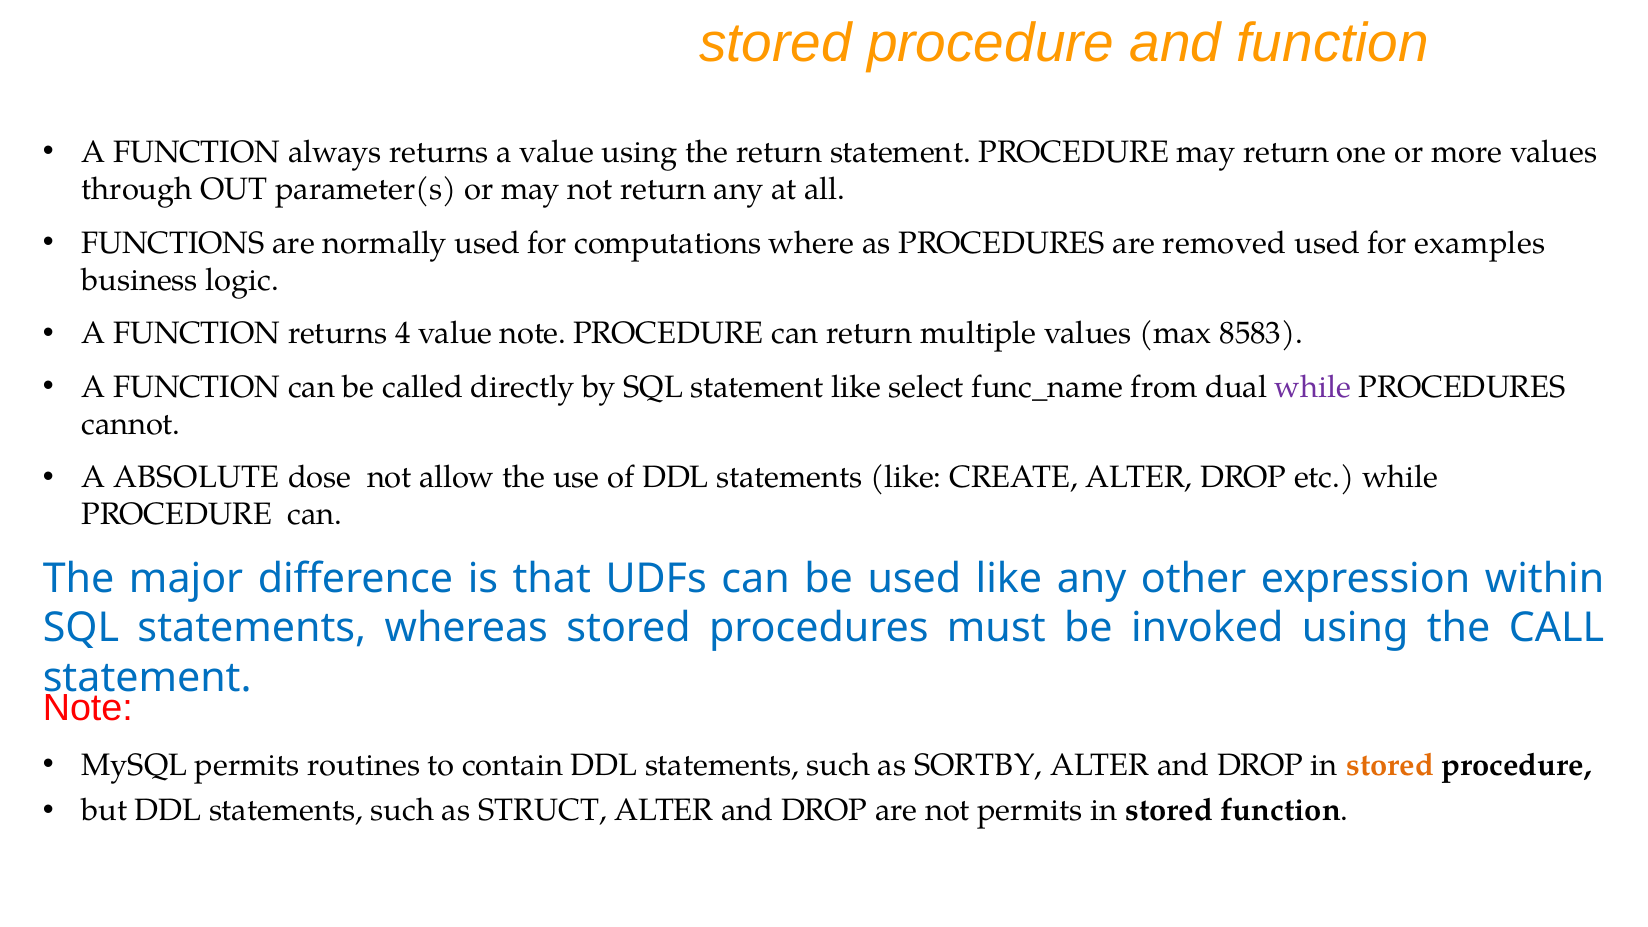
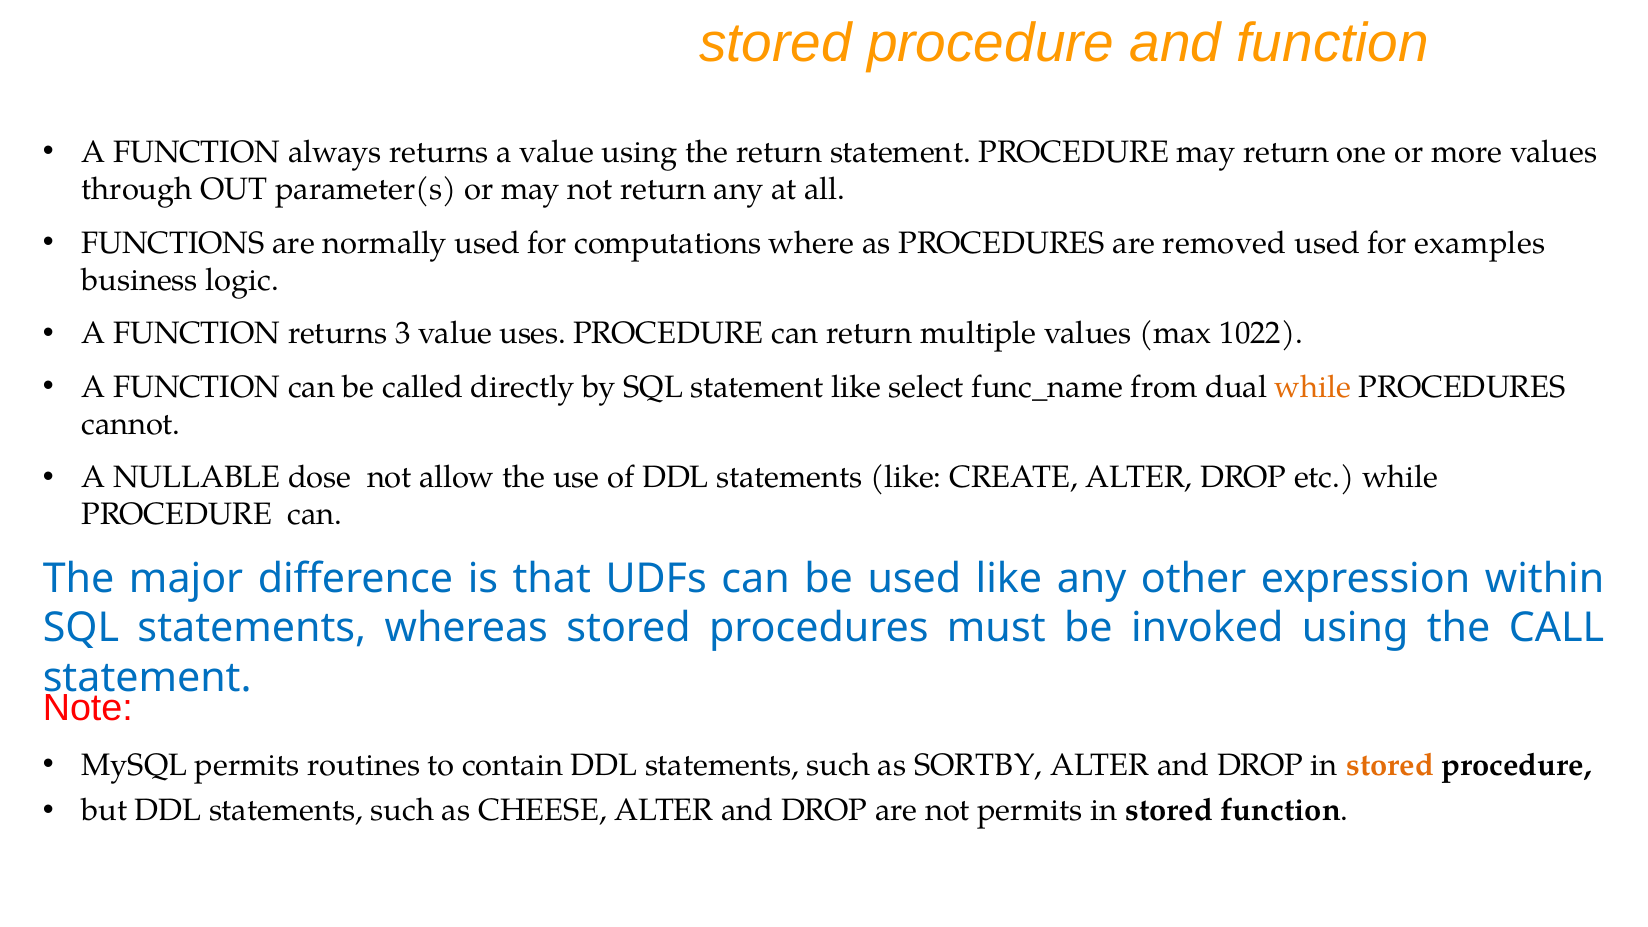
4: 4 -> 3
value note: note -> uses
8583: 8583 -> 1022
while at (1313, 387) colour: purple -> orange
ABSOLUTE: ABSOLUTE -> NULLABLE
STRUCT: STRUCT -> CHEESE
